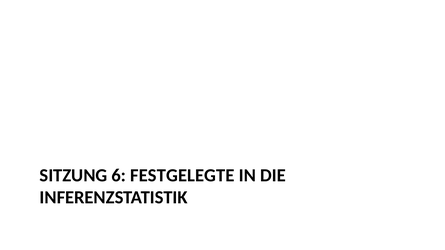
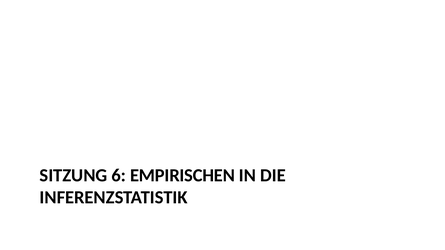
FESTGELEGTE: FESTGELEGTE -> EMPIRISCHEN
